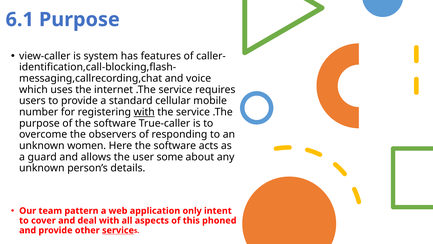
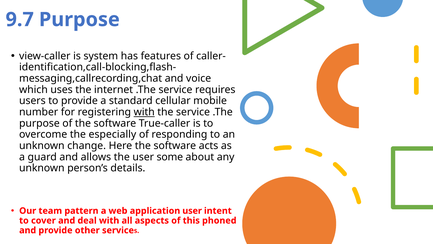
6.1: 6.1 -> 9.7
observers: observers -> especially
women: women -> change
application only: only -> user
service at (118, 230) underline: present -> none
